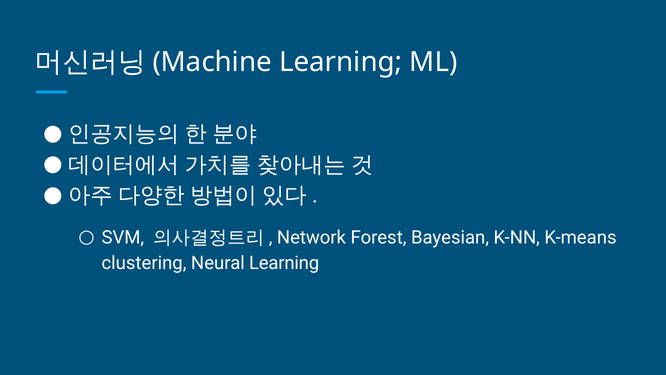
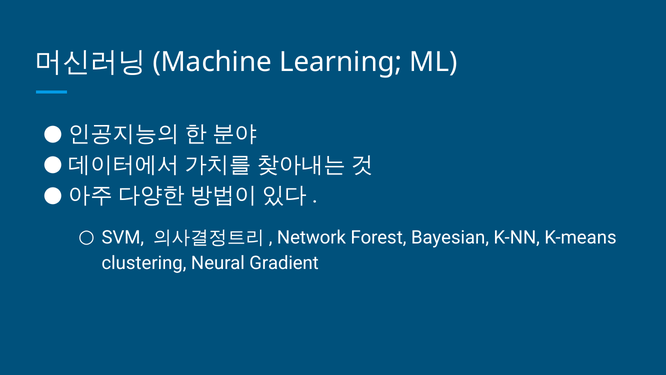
Neural Learning: Learning -> Gradient
